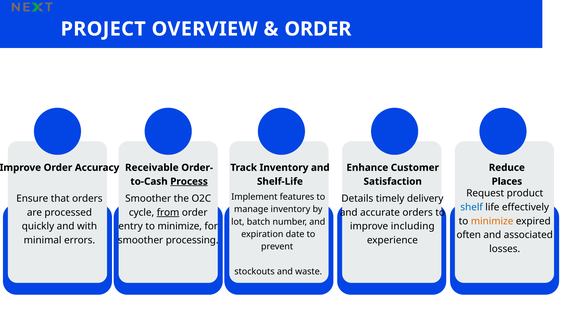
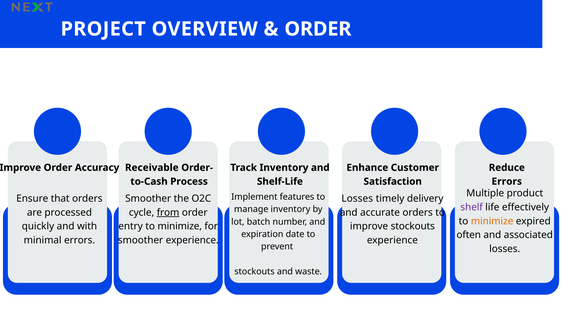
Process underline: present -> none
Places at (507, 182): Places -> Errors
Request: Request -> Multiple
Details at (357, 199): Details -> Losses
shelf colour: blue -> purple
improve including: including -> stockouts
smoother processing: processing -> experience
